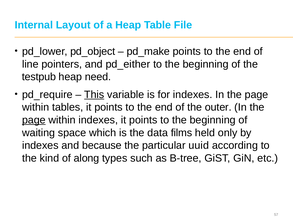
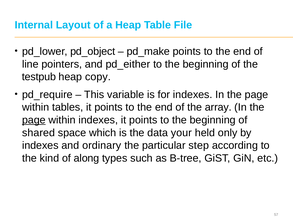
need: need -> copy
This underline: present -> none
outer: outer -> array
waiting: waiting -> shared
films: films -> your
because: because -> ordinary
uuid: uuid -> step
